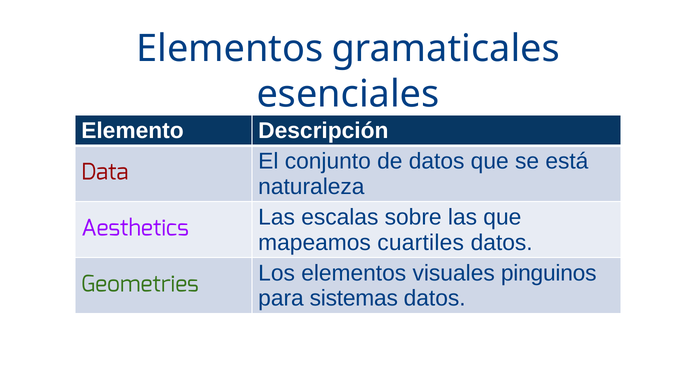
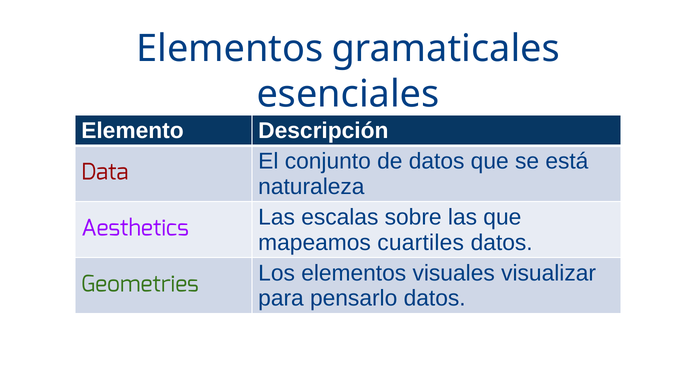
pinguinos: pinguinos -> visualizar
sistemas: sistemas -> pensarlo
